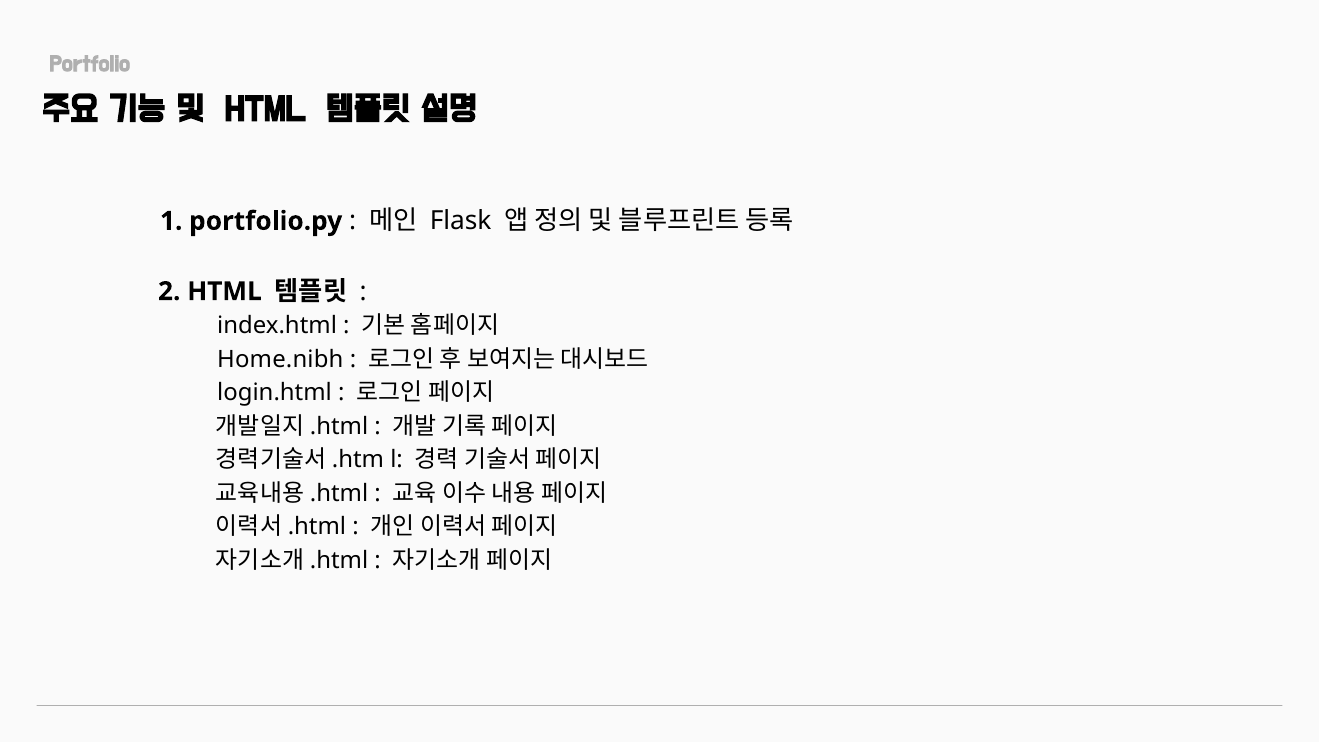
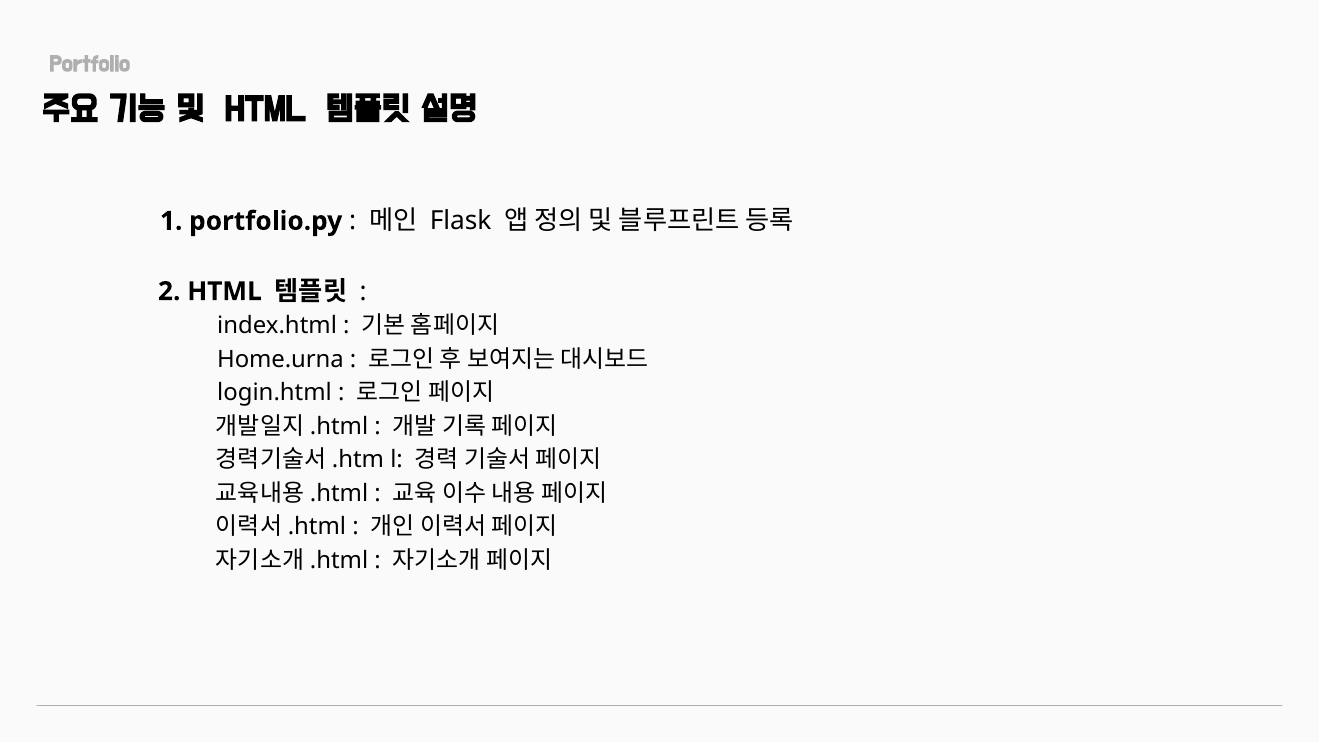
Home.nibh: Home.nibh -> Home.urna
